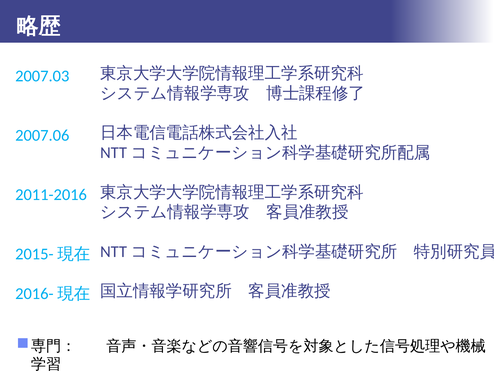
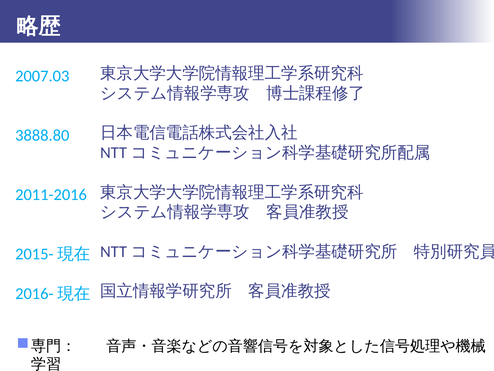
2007.06: 2007.06 -> 3888.80
